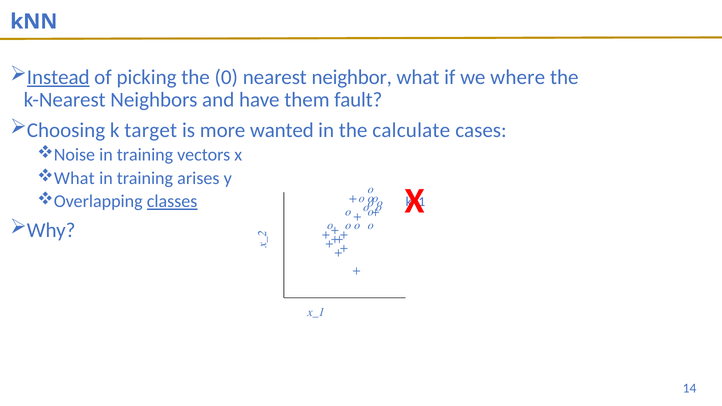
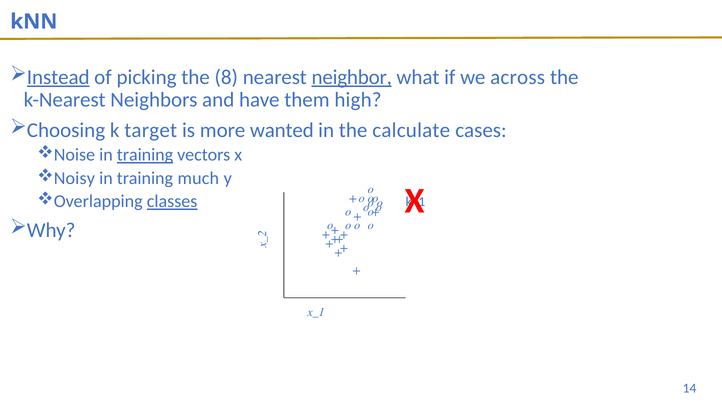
0: 0 -> 8
neighbor underline: none -> present
where: where -> across
fault: fault -> high
training at (145, 155) underline: none -> present
What at (74, 178): What -> Noisy
arises: arises -> much
